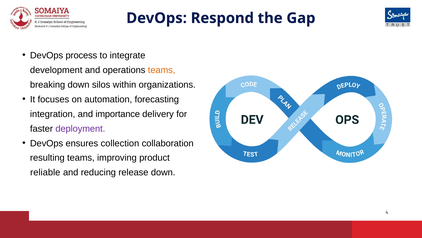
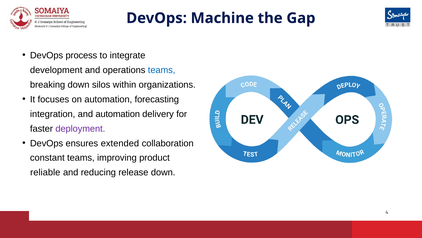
Respond: Respond -> Machine
teams at (162, 70) colour: orange -> blue
and importance: importance -> automation
collection: collection -> extended
resulting: resulting -> constant
